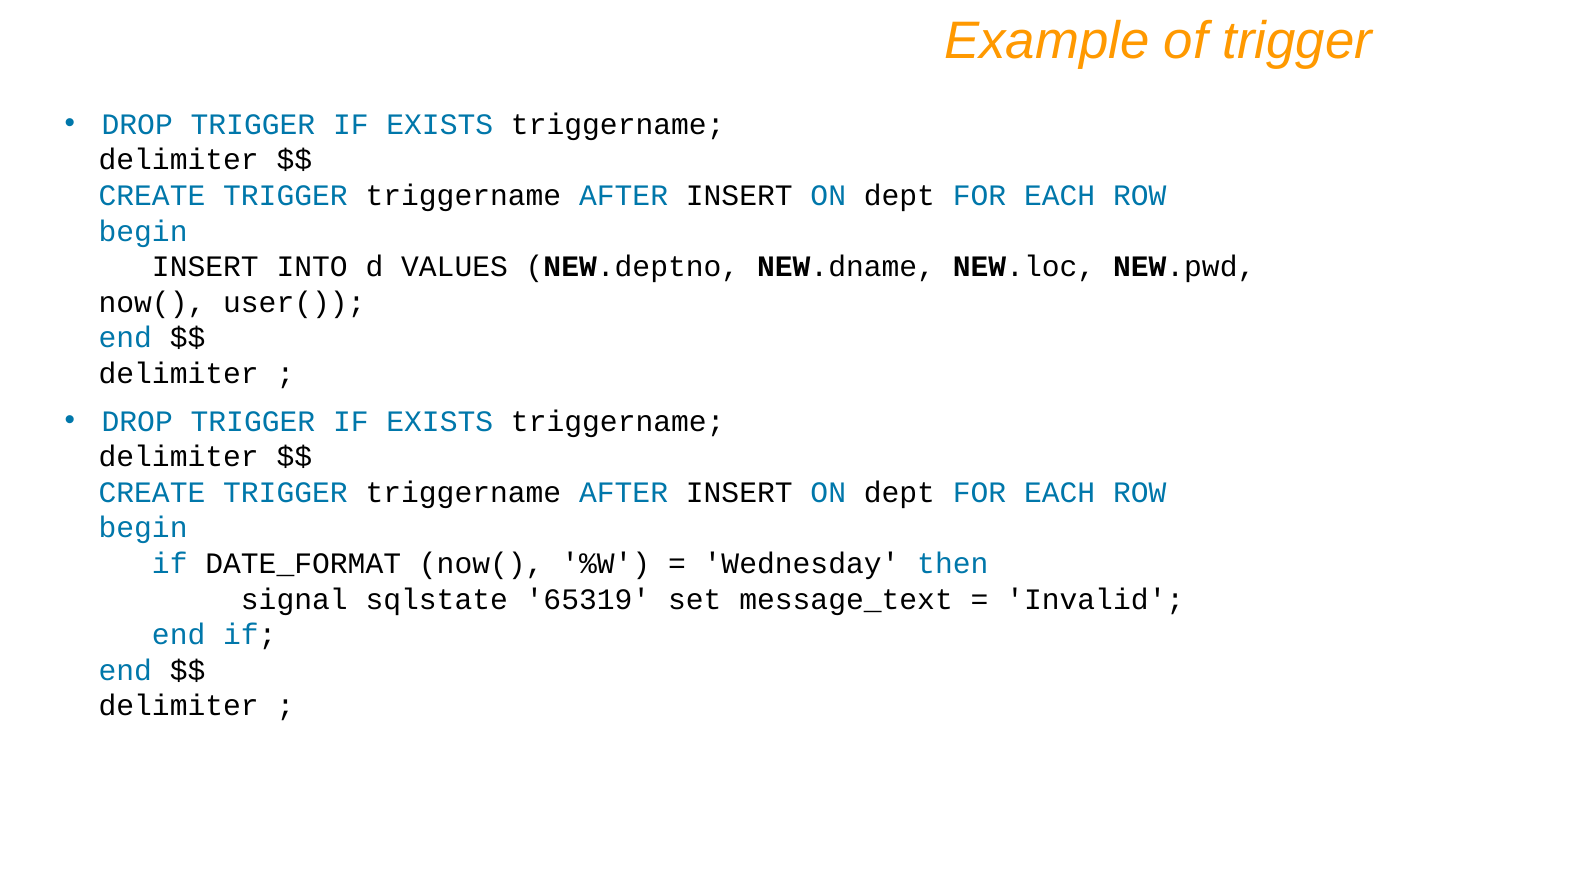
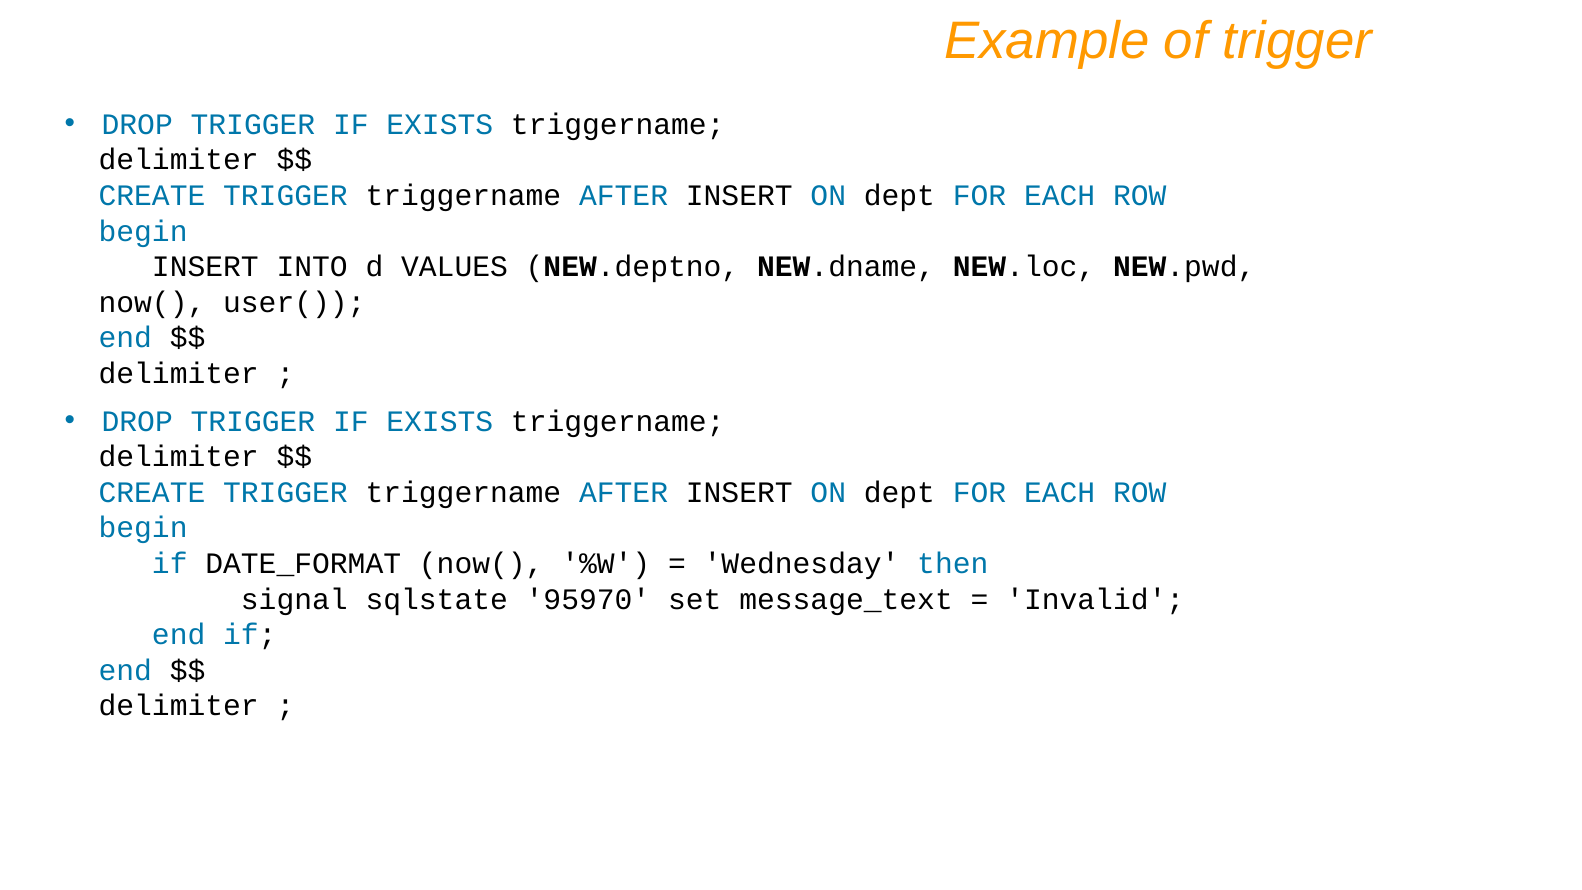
65319: 65319 -> 95970
